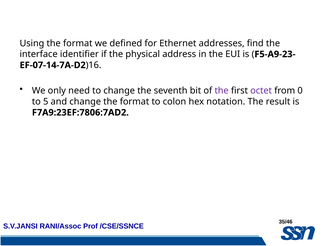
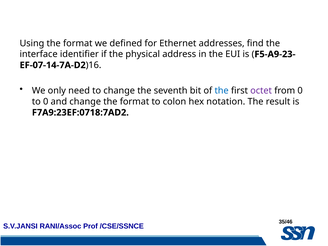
the at (222, 91) colour: purple -> blue
to 5: 5 -> 0
F7A9:23EF:7806:7AD2: F7A9:23EF:7806:7AD2 -> F7A9:23EF:0718:7AD2
